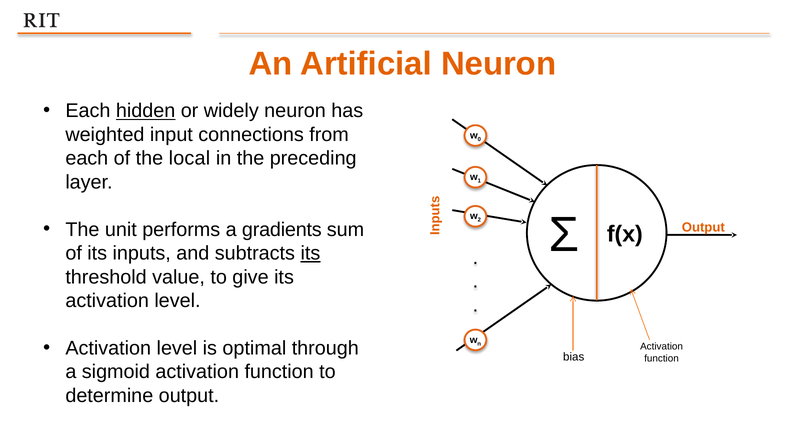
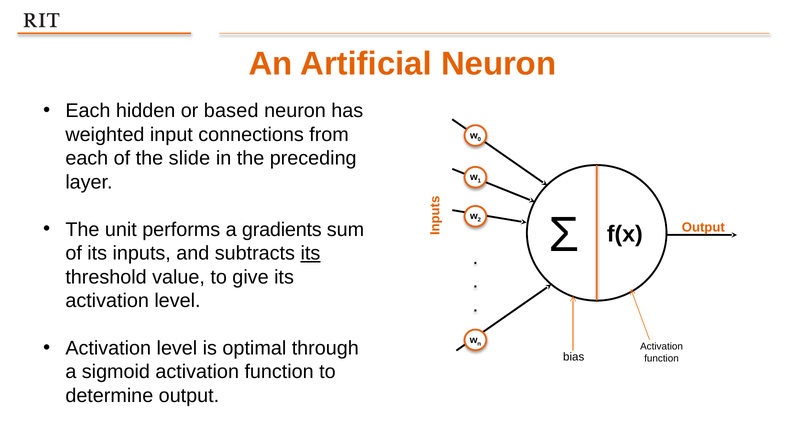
hidden underline: present -> none
widely: widely -> based
local: local -> slide
